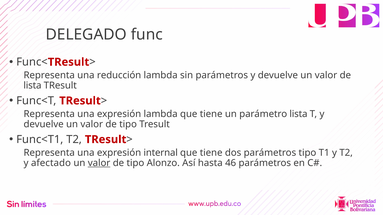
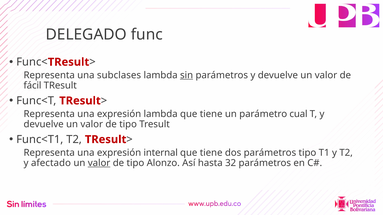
reducción: reducción -> subclases
sin underline: none -> present
lista at (32, 86): lista -> fácil
parámetro lista: lista -> cual
46: 46 -> 32
